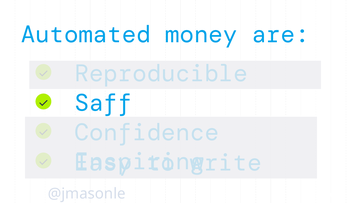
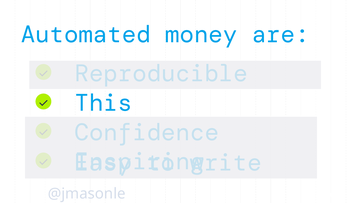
Saff: Saff -> This
